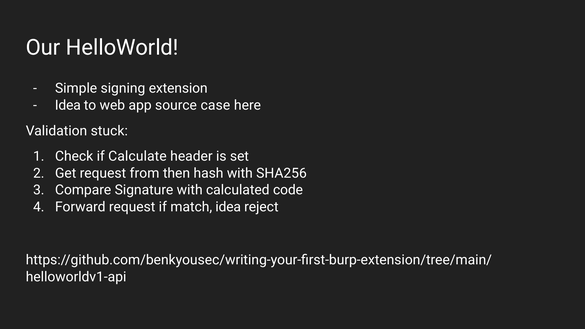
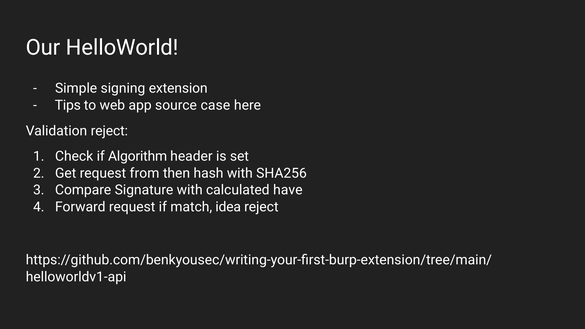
Idea at (68, 105): Idea -> Tips
Validation stuck: stuck -> reject
Calculate: Calculate -> Algorithm
code: code -> have
